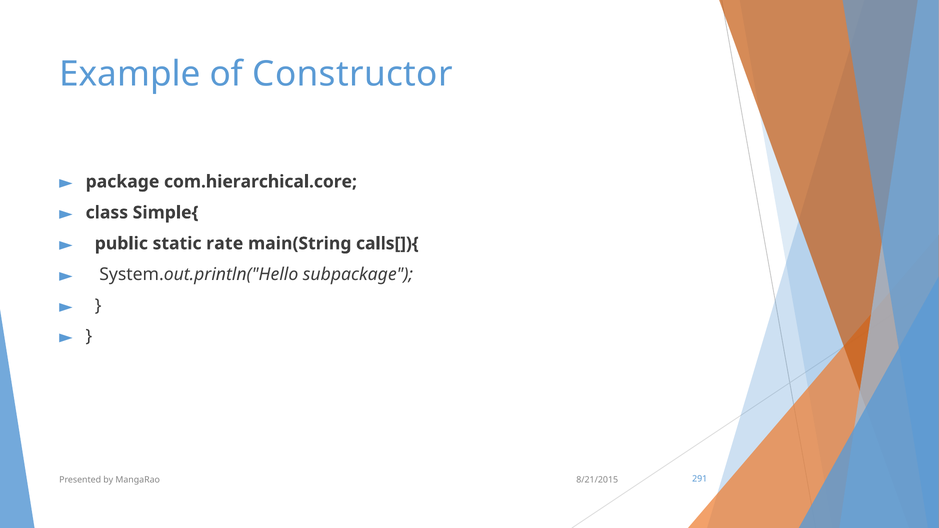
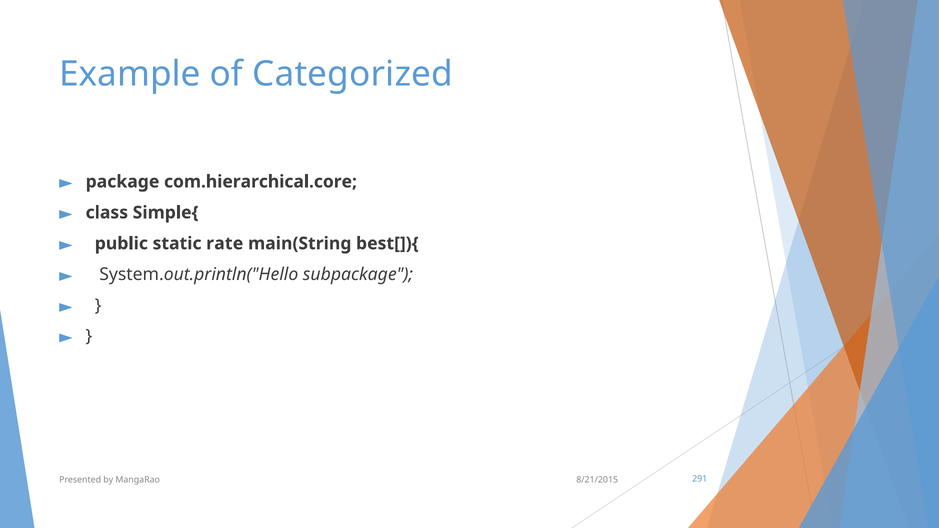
Constructor: Constructor -> Categorized
calls[]){: calls[]){ -> best[]){
